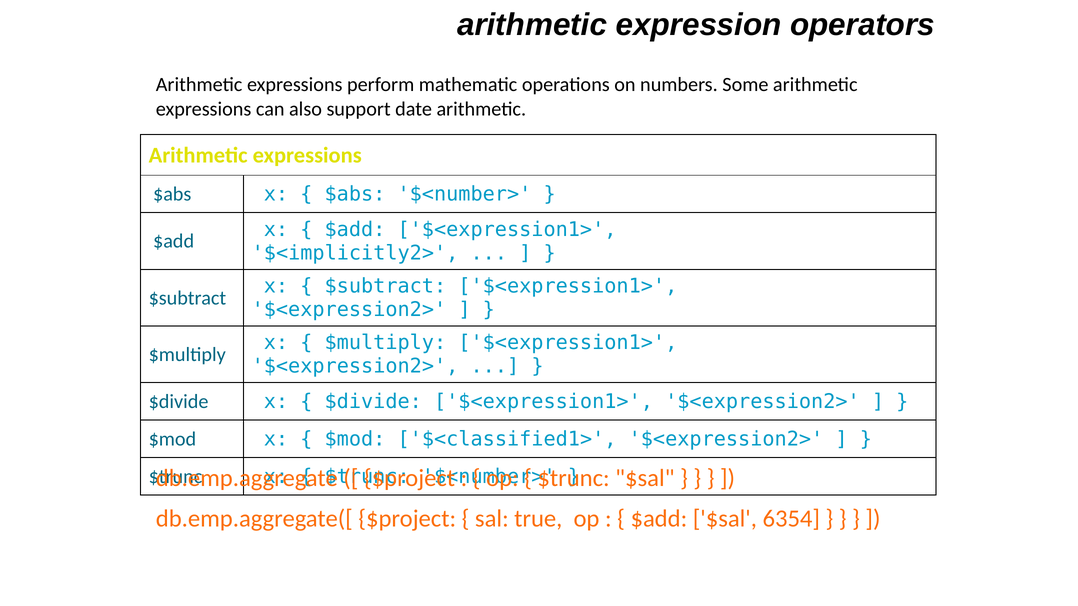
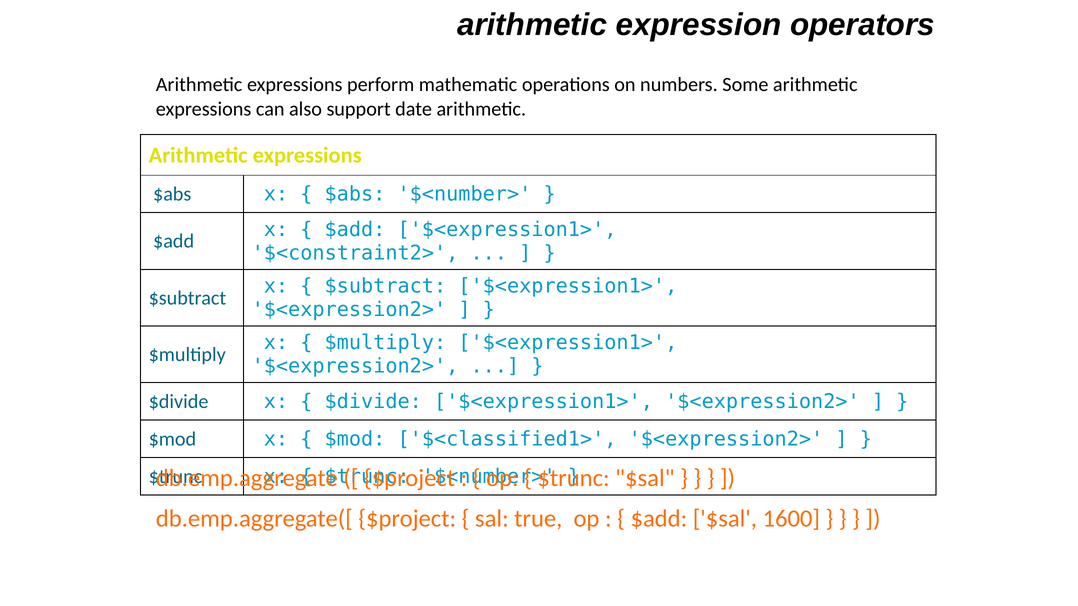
$<implicitly2>: $<implicitly2> -> $<constraint2>
6354: 6354 -> 1600
